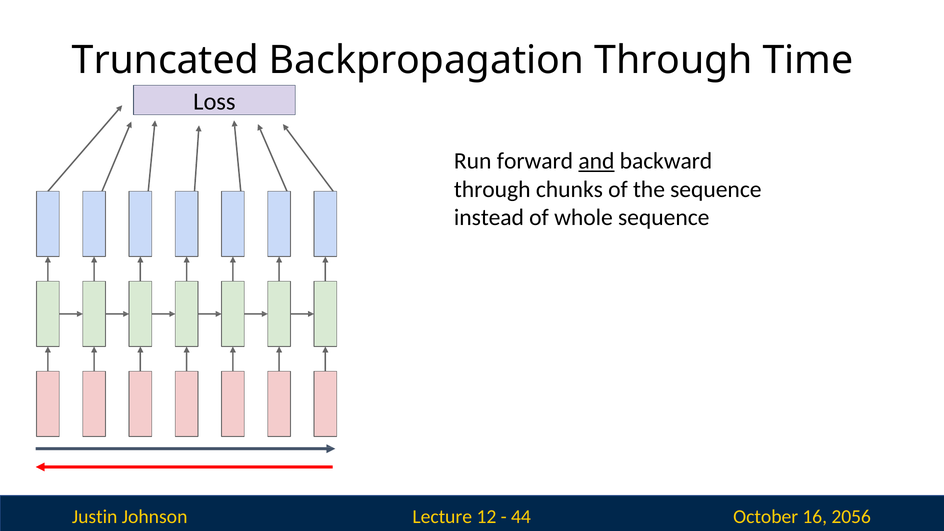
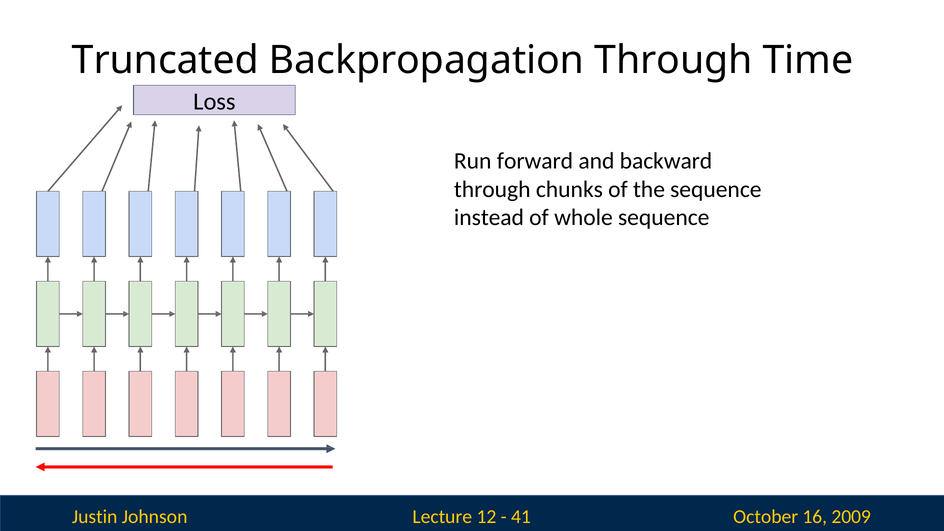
and underline: present -> none
44: 44 -> 41
2056: 2056 -> 2009
